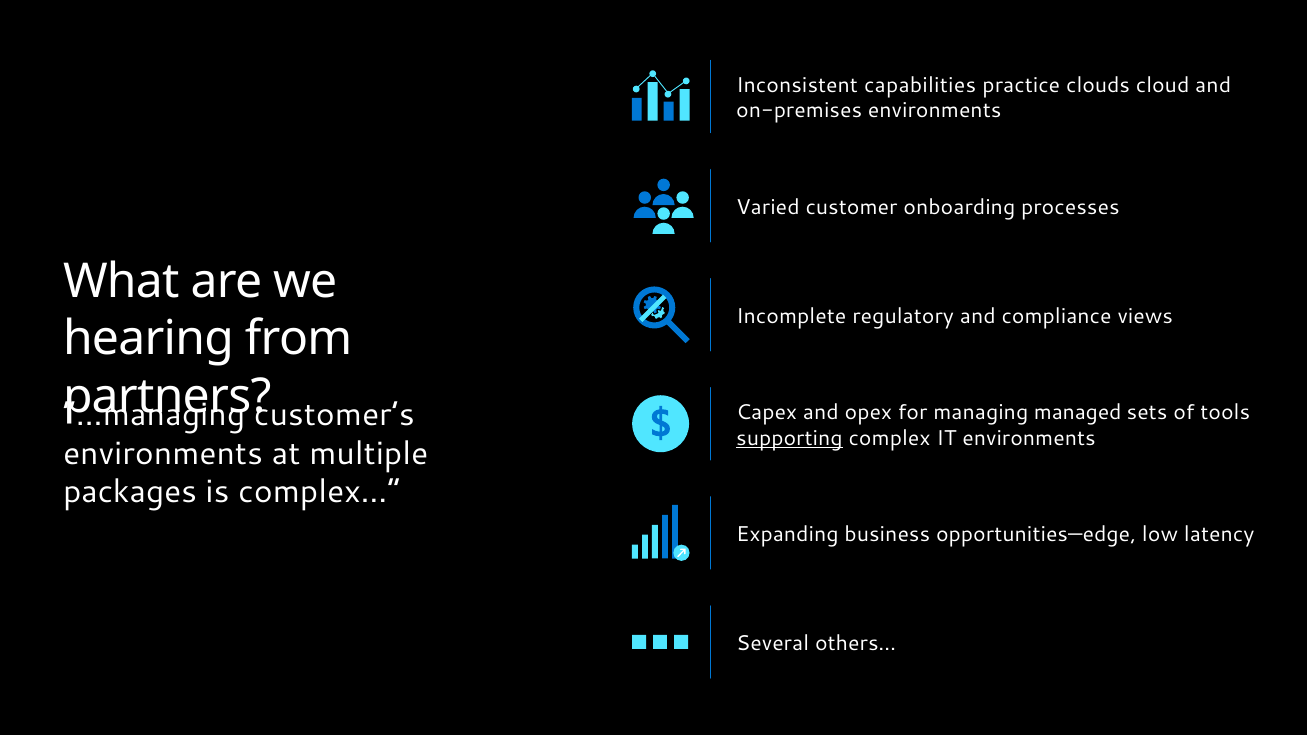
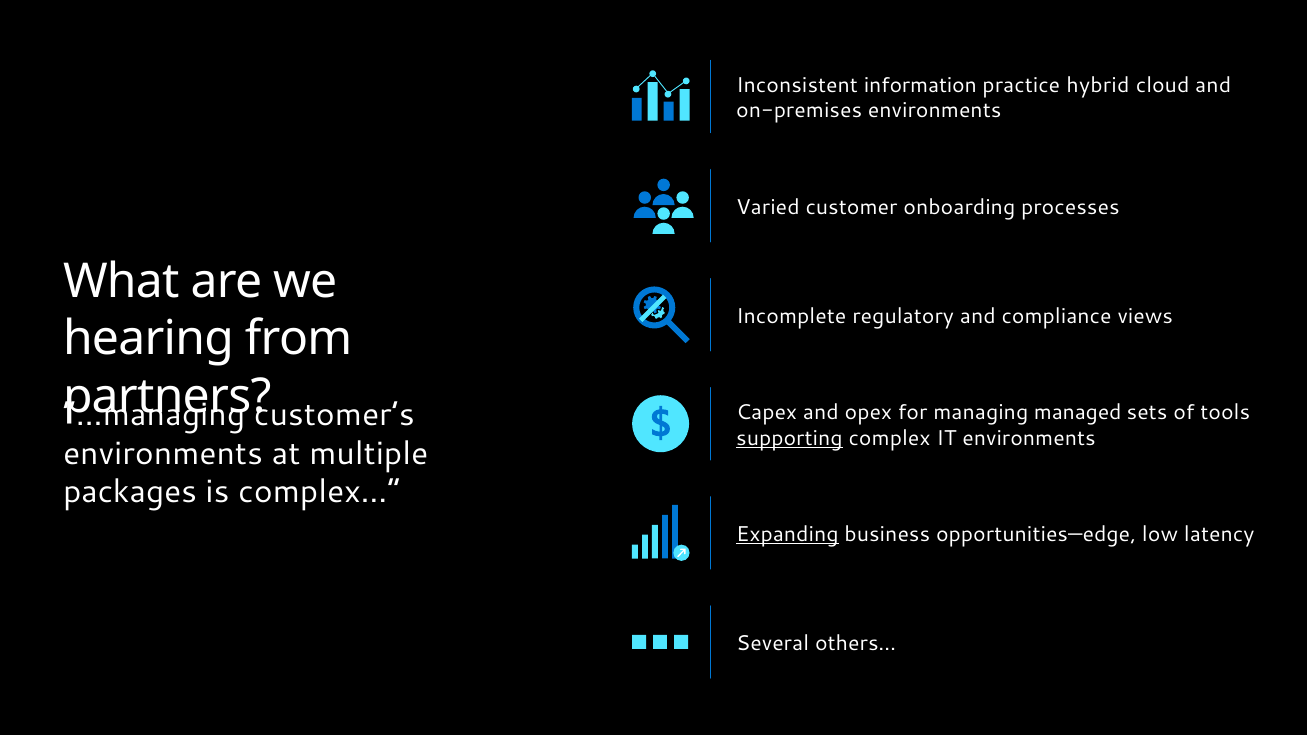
capabilities: capabilities -> information
clouds: clouds -> hybrid
Expanding underline: none -> present
